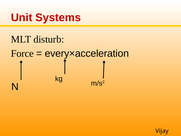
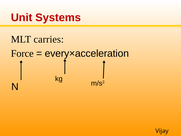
disturb: disturb -> carries
